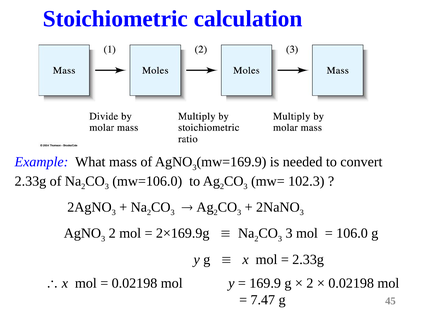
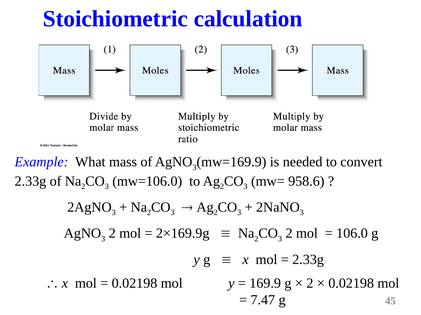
102.3: 102.3 -> 958.6
3 at (289, 234): 3 -> 2
